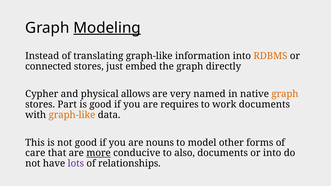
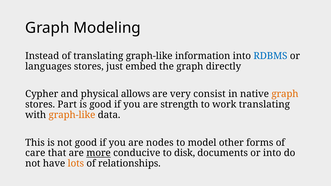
Modeling underline: present -> none
RDBMS colour: orange -> blue
connected: connected -> languages
named: named -> consist
requires: requires -> strength
work documents: documents -> translating
nouns: nouns -> nodes
also: also -> disk
lots colour: purple -> orange
